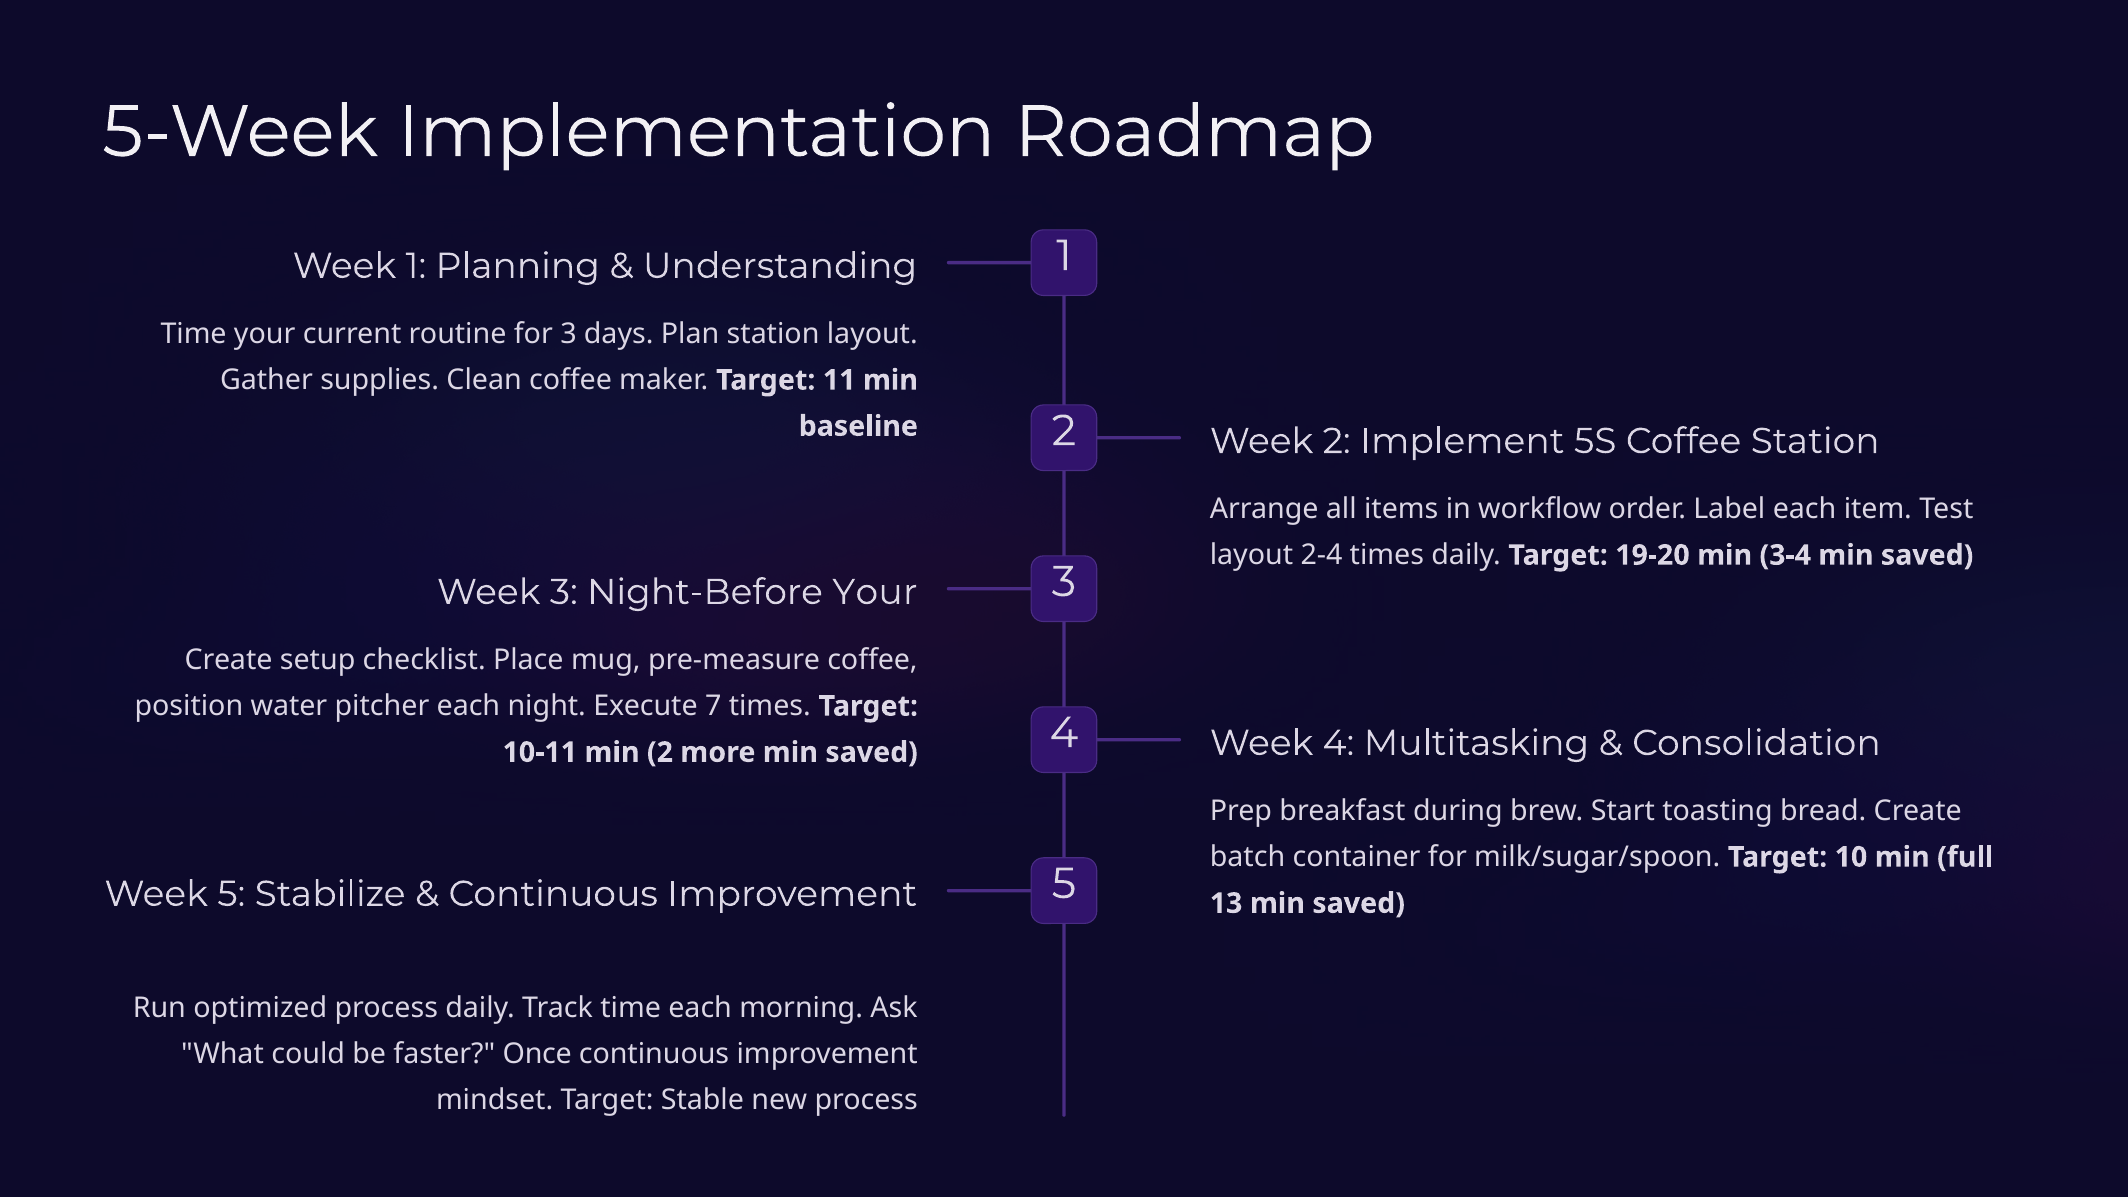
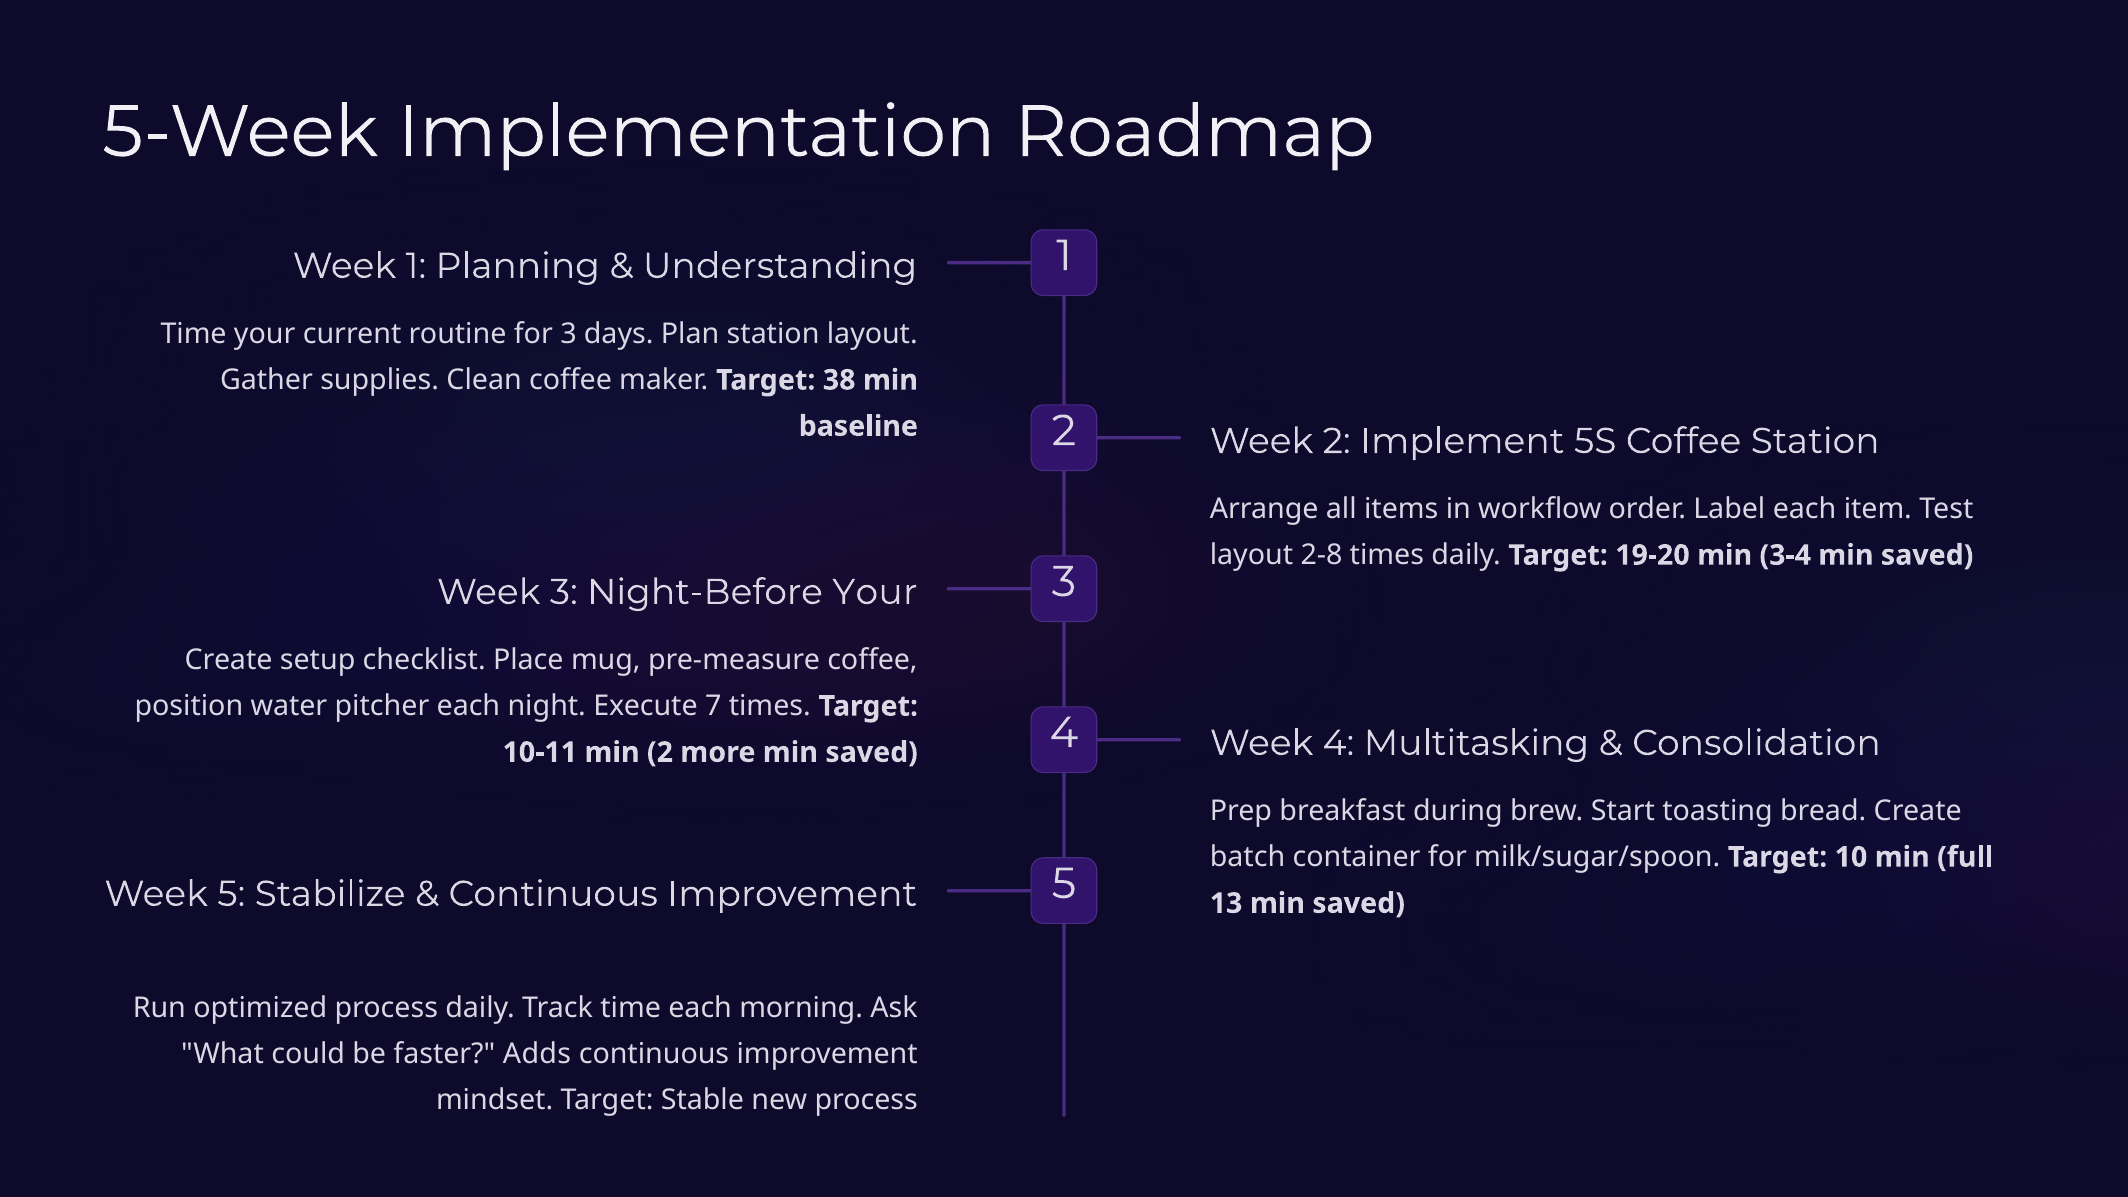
11: 11 -> 38
2-4: 2-4 -> 2-8
Once: Once -> Adds
